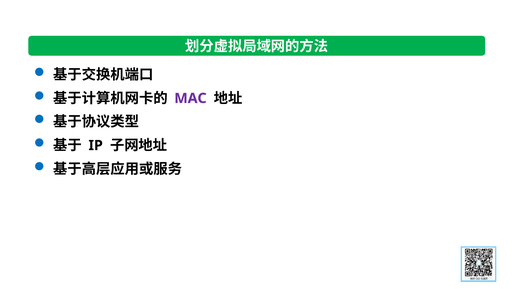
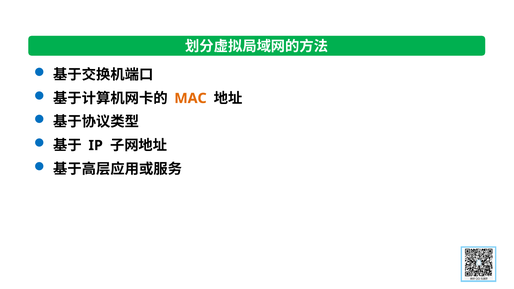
MAC colour: purple -> orange
